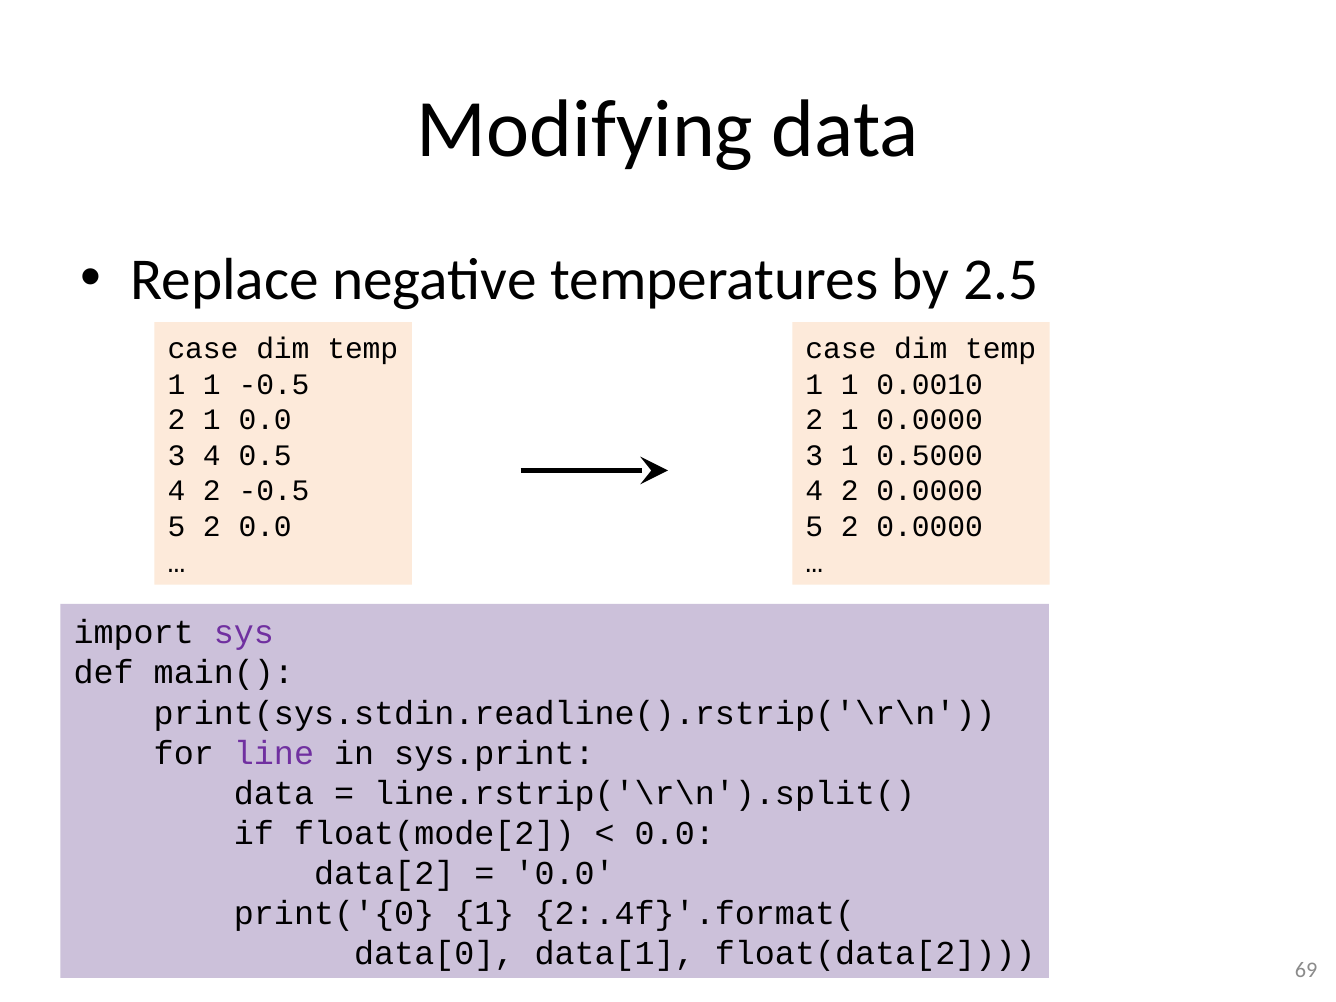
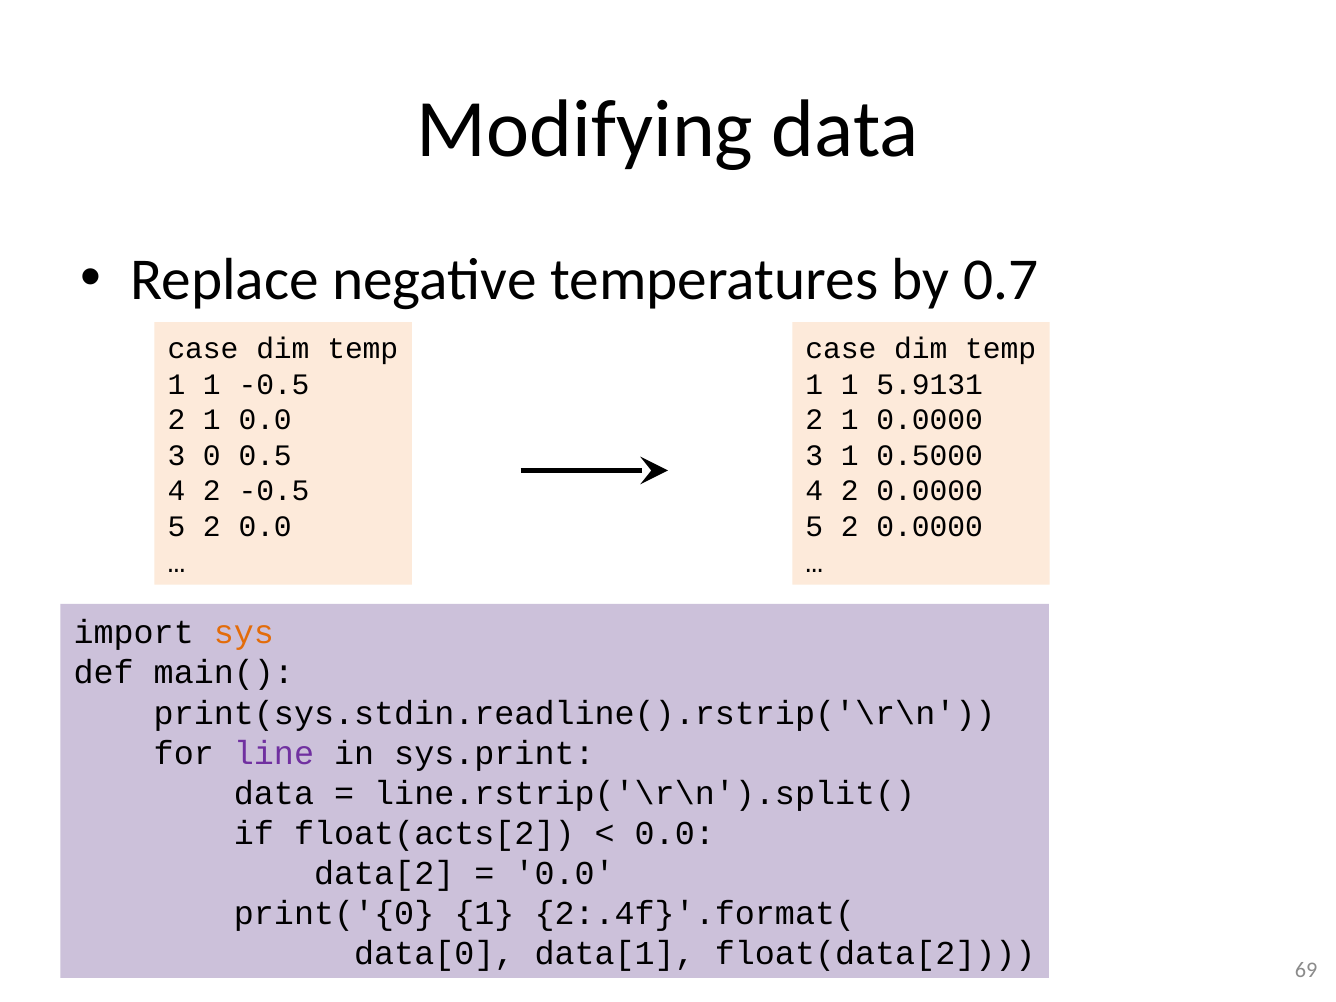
2.5: 2.5 -> 0.7
0.0010: 0.0010 -> 5.9131
3 4: 4 -> 0
sys colour: purple -> orange
float(mode[2: float(mode[2 -> float(acts[2
